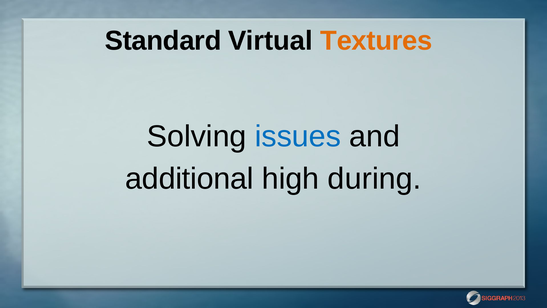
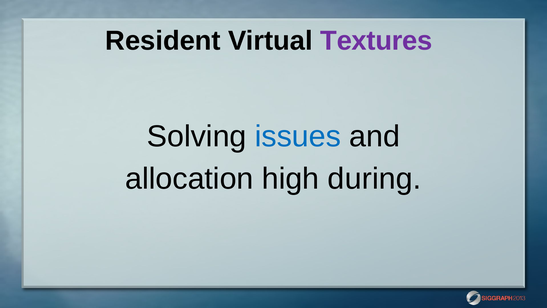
Standard: Standard -> Resident
Textures colour: orange -> purple
additional: additional -> allocation
